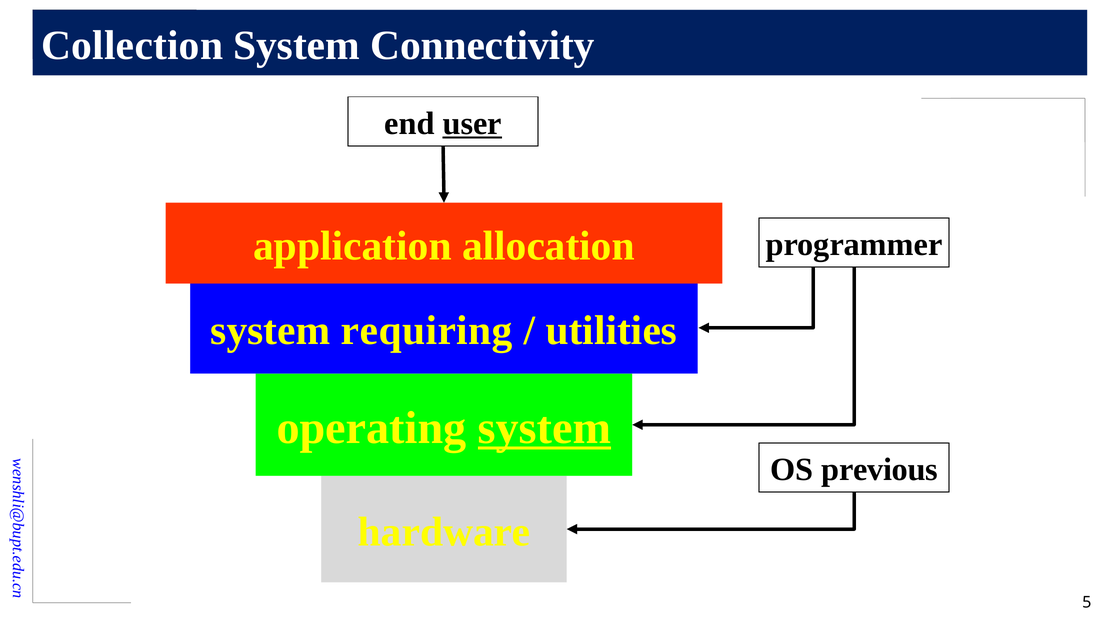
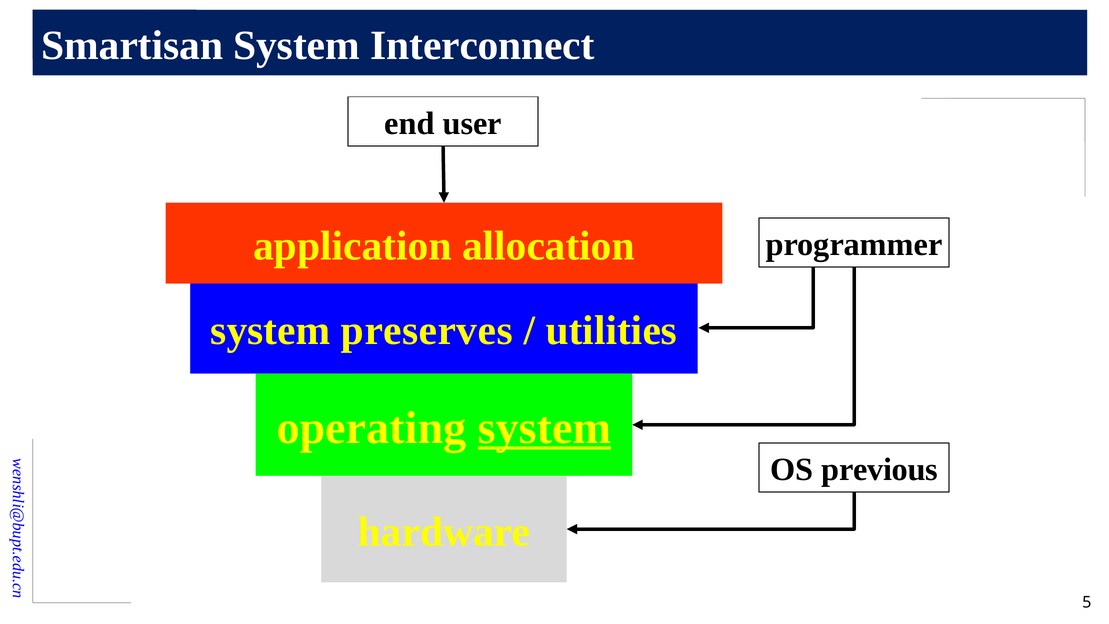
Collection: Collection -> Smartisan
Connectivity: Connectivity -> Interconnect
user underline: present -> none
requiring: requiring -> preserves
